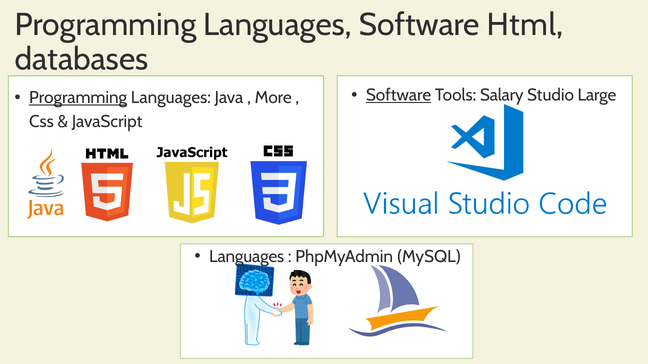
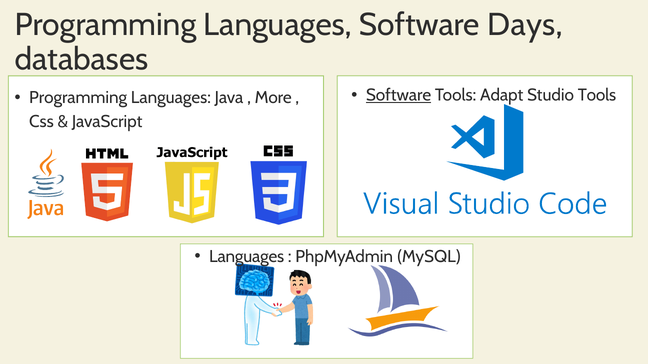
Html: Html -> Days
Salary: Salary -> Adapt
Studio Large: Large -> Tools
Programming at (78, 98) underline: present -> none
